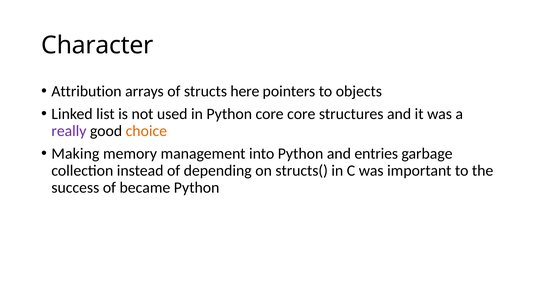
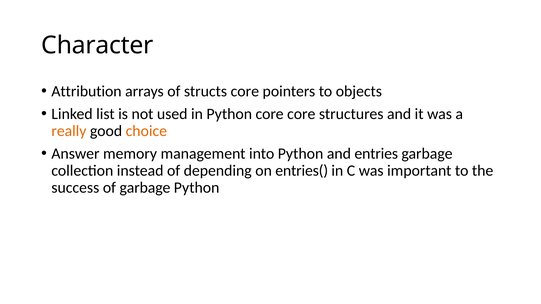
structs here: here -> core
really colour: purple -> orange
Making: Making -> Answer
structs(: structs( -> entries(
of became: became -> garbage
